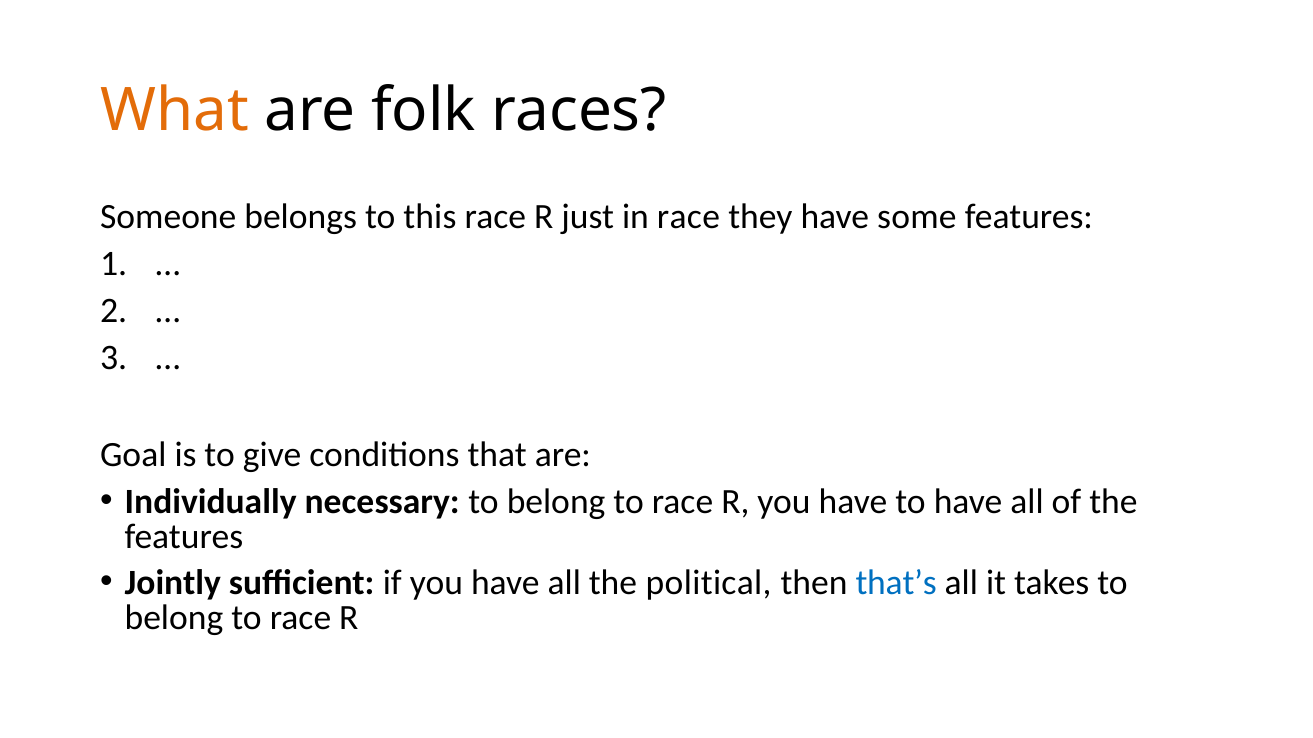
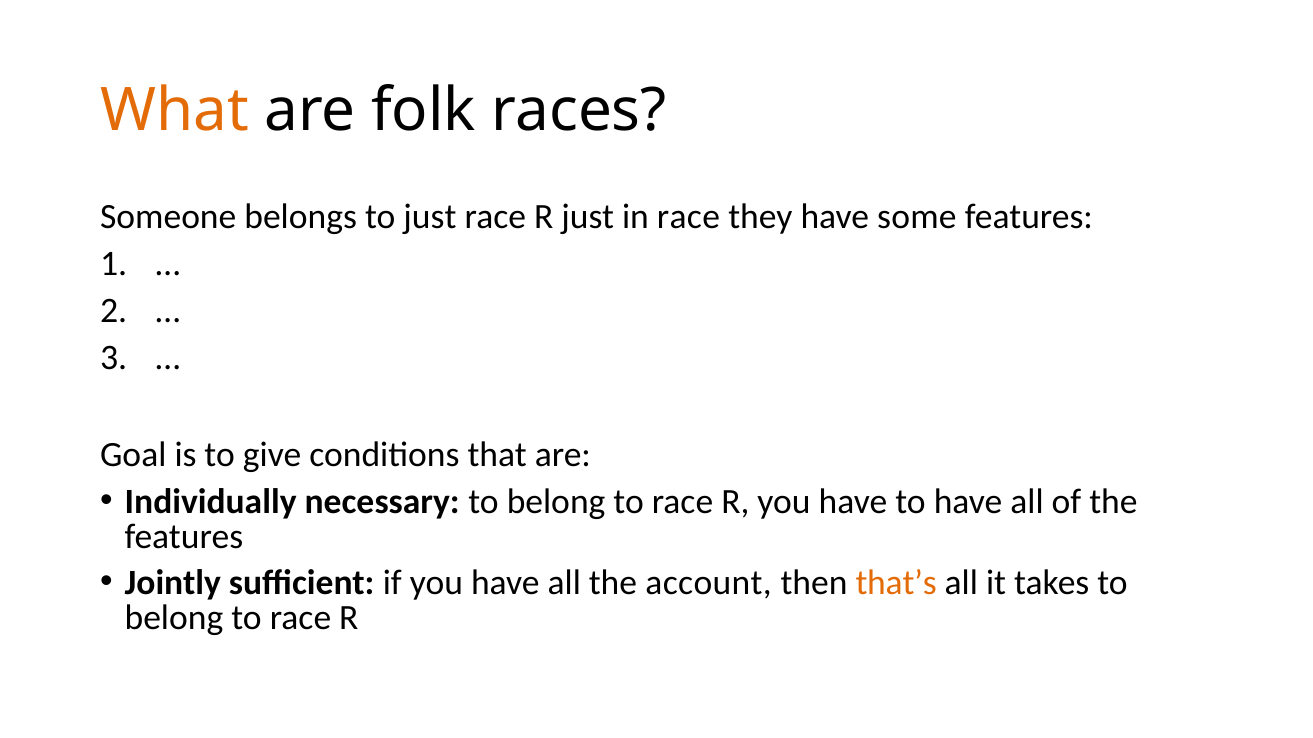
to this: this -> just
political: political -> account
that’s colour: blue -> orange
